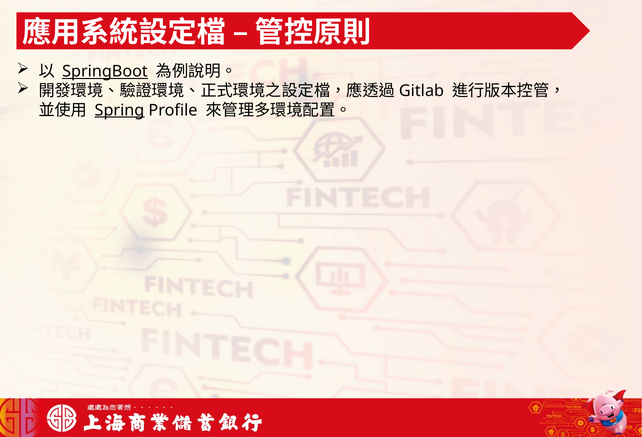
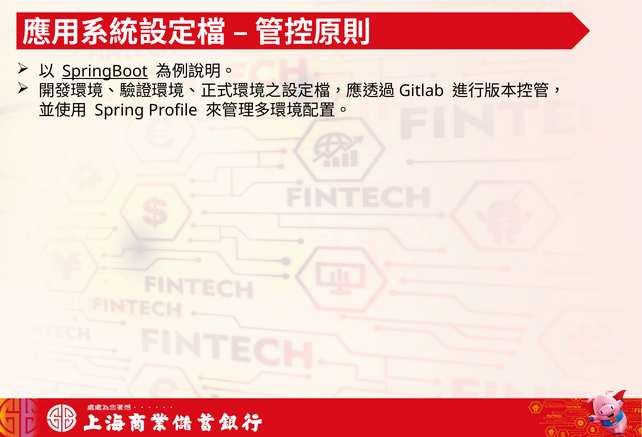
Spring underline: present -> none
